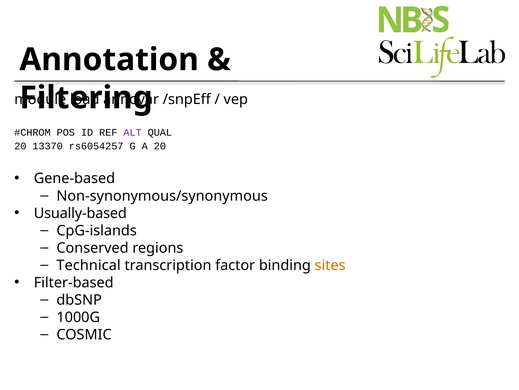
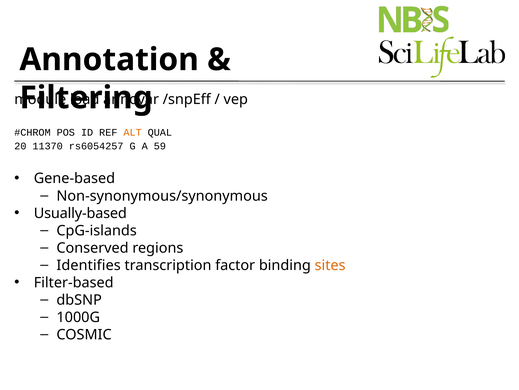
ALT colour: purple -> orange
13370: 13370 -> 11370
A 20: 20 -> 59
Technical: Technical -> Identifies
